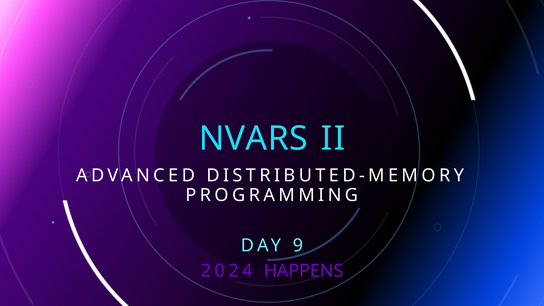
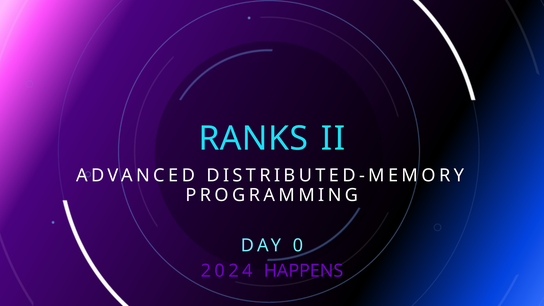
NVARS: NVARS -> RANKS
9: 9 -> 0
